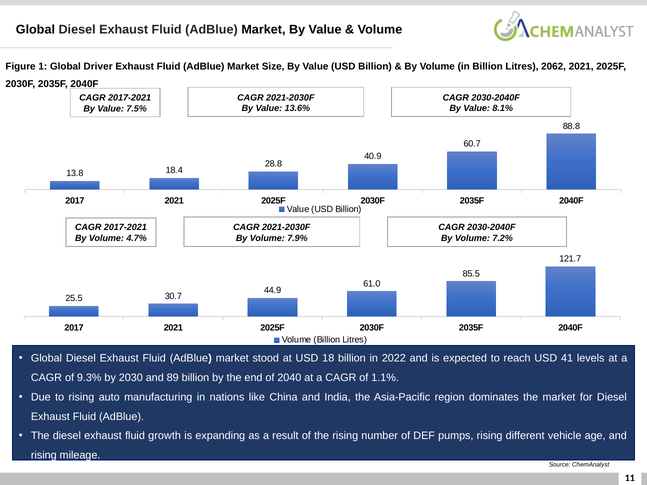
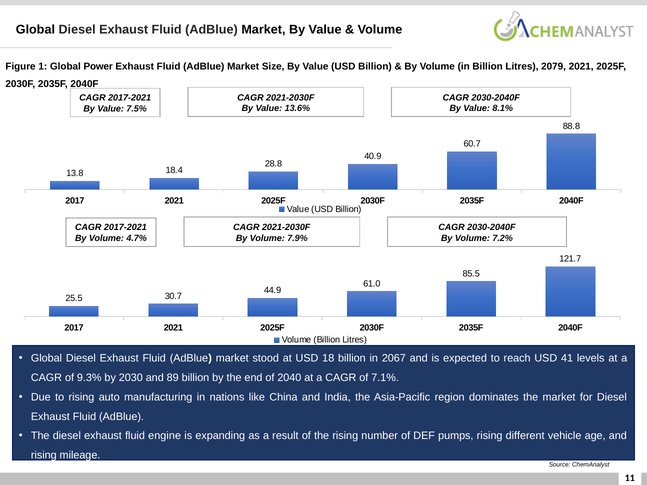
Driver: Driver -> Power
2062: 2062 -> 2079
2022: 2022 -> 2067
1.1%: 1.1% -> 7.1%
growth: growth -> engine
